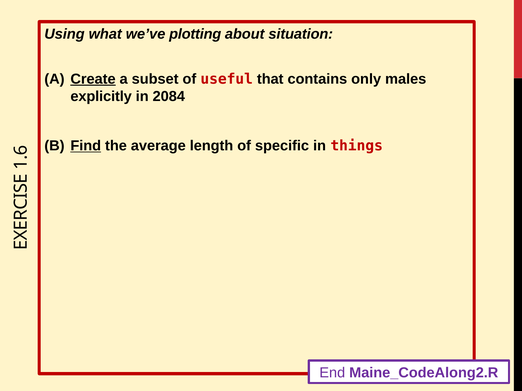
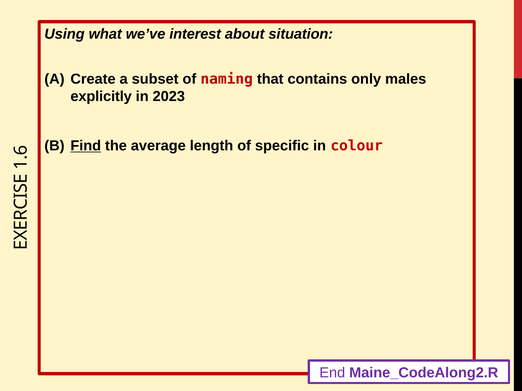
plotting: plotting -> interest
Create underline: present -> none
useful: useful -> naming
2084: 2084 -> 2023
things: things -> colour
